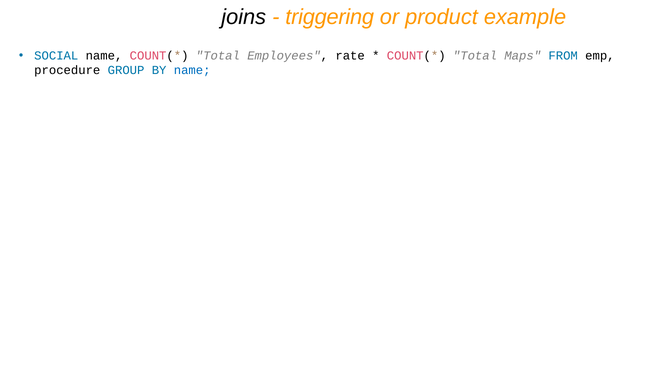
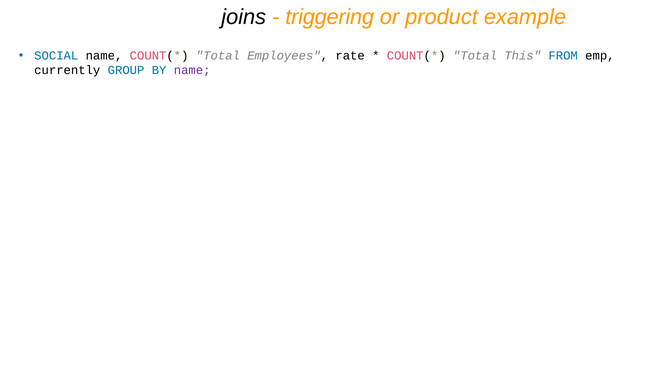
Maps: Maps -> This
procedure: procedure -> currently
name at (192, 70) colour: blue -> purple
